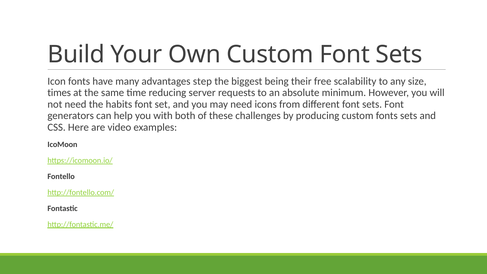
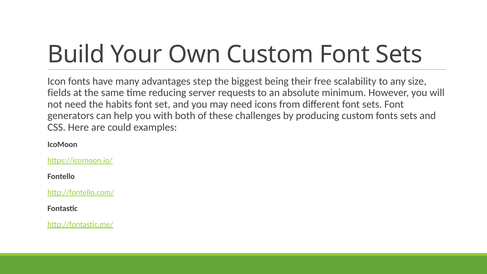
times: times -> fields
video: video -> could
